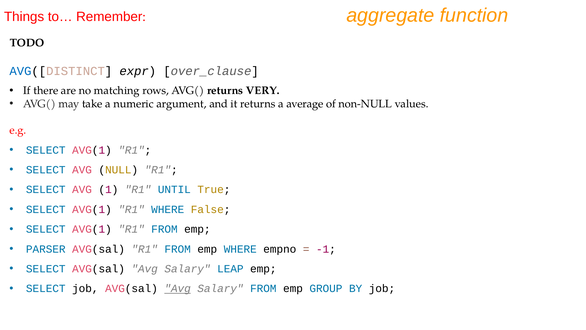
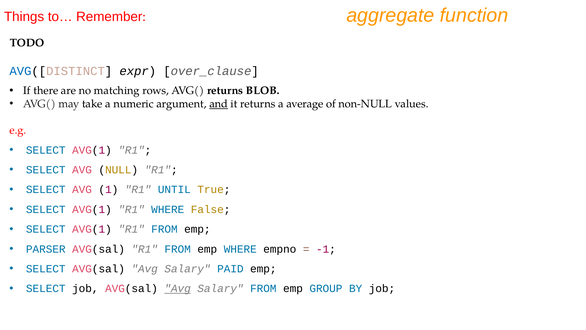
VERY: VERY -> BLOB
and underline: none -> present
LEAP: LEAP -> PAID
